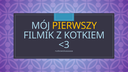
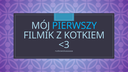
PIERWSZY colour: yellow -> light blue
